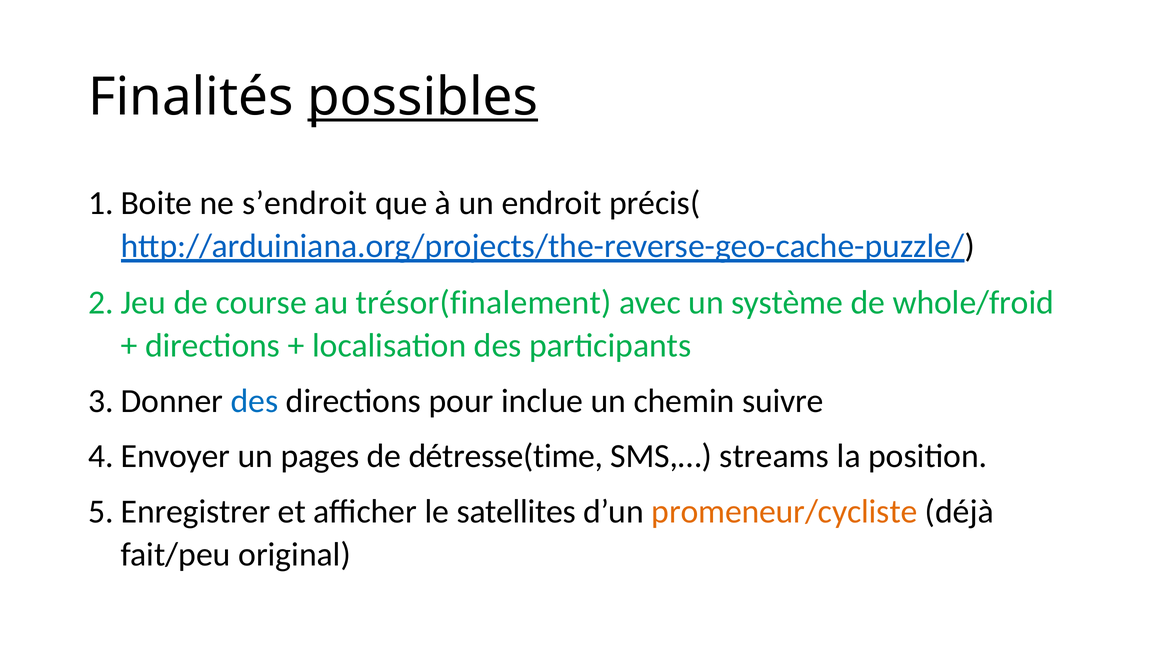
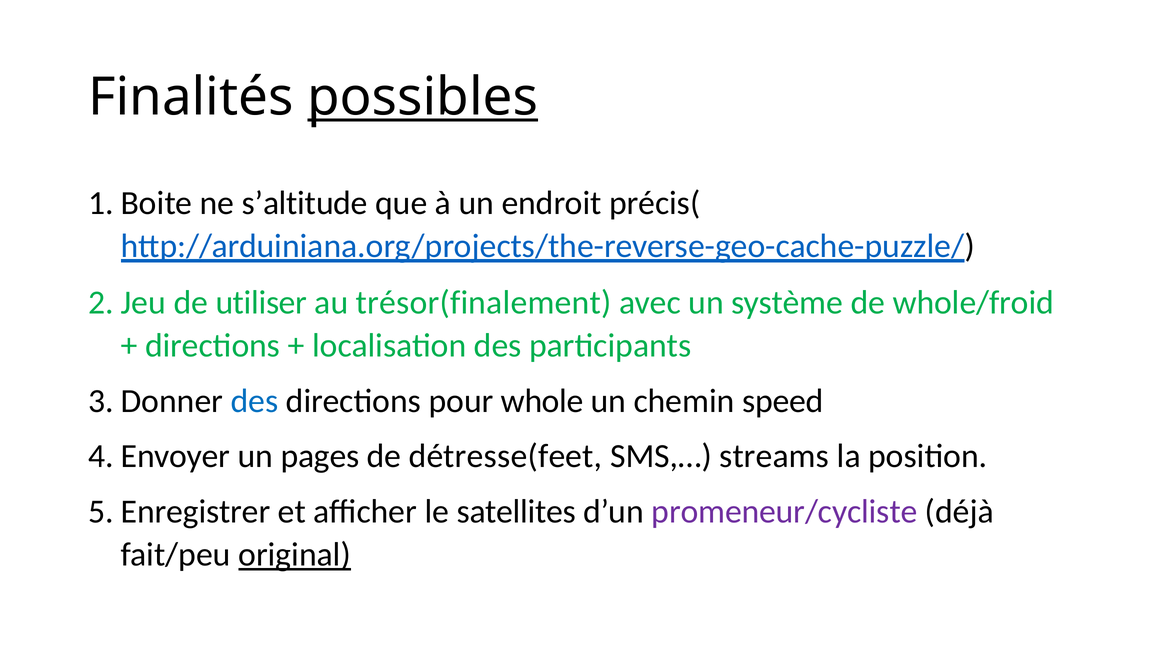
s’endroit: s’endroit -> s’altitude
course: course -> utiliser
inclue: inclue -> whole
suivre: suivre -> speed
détresse(time: détresse(time -> détresse(feet
promeneur/cycliste colour: orange -> purple
original underline: none -> present
